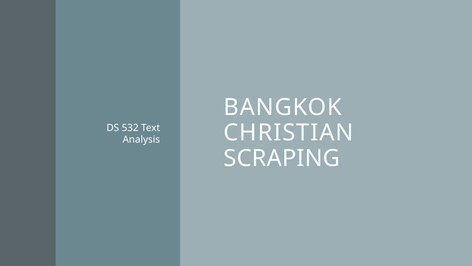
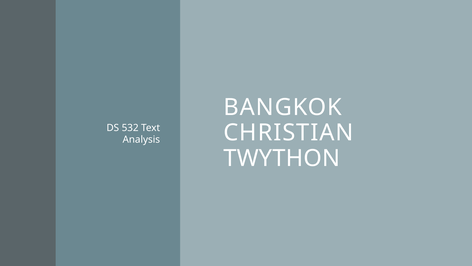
SCRAPING: SCRAPING -> TWYTHON
